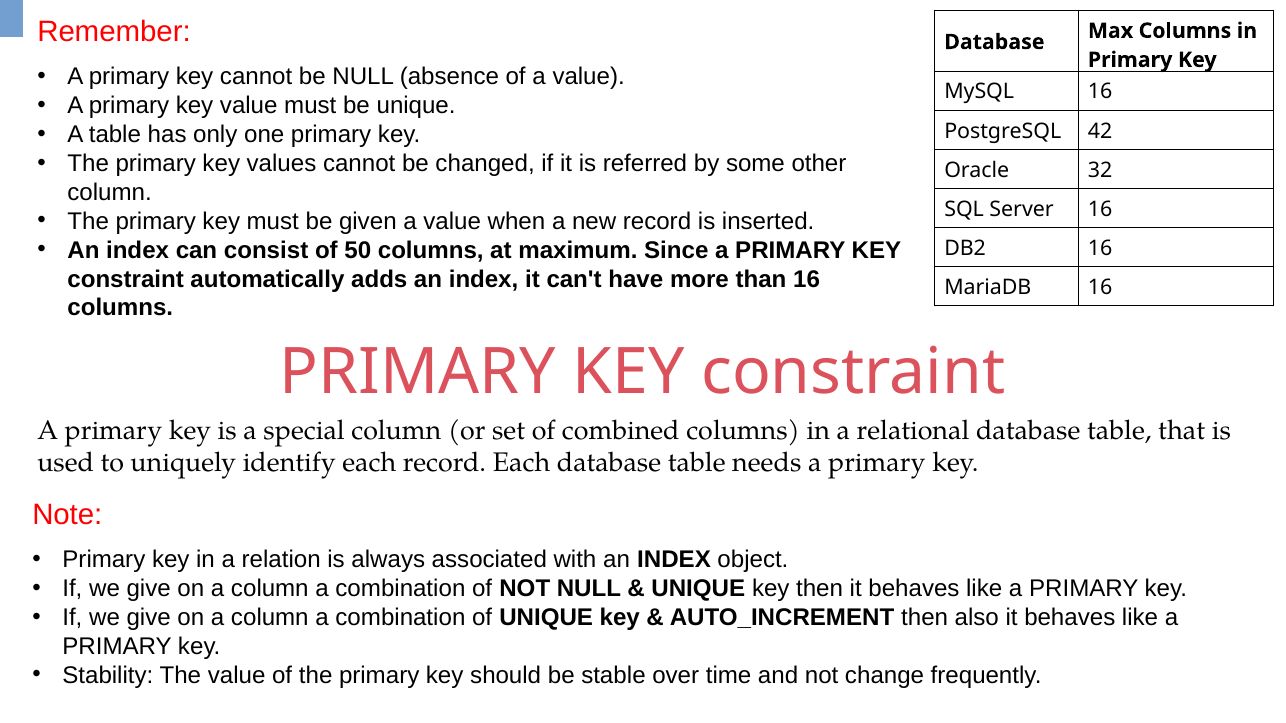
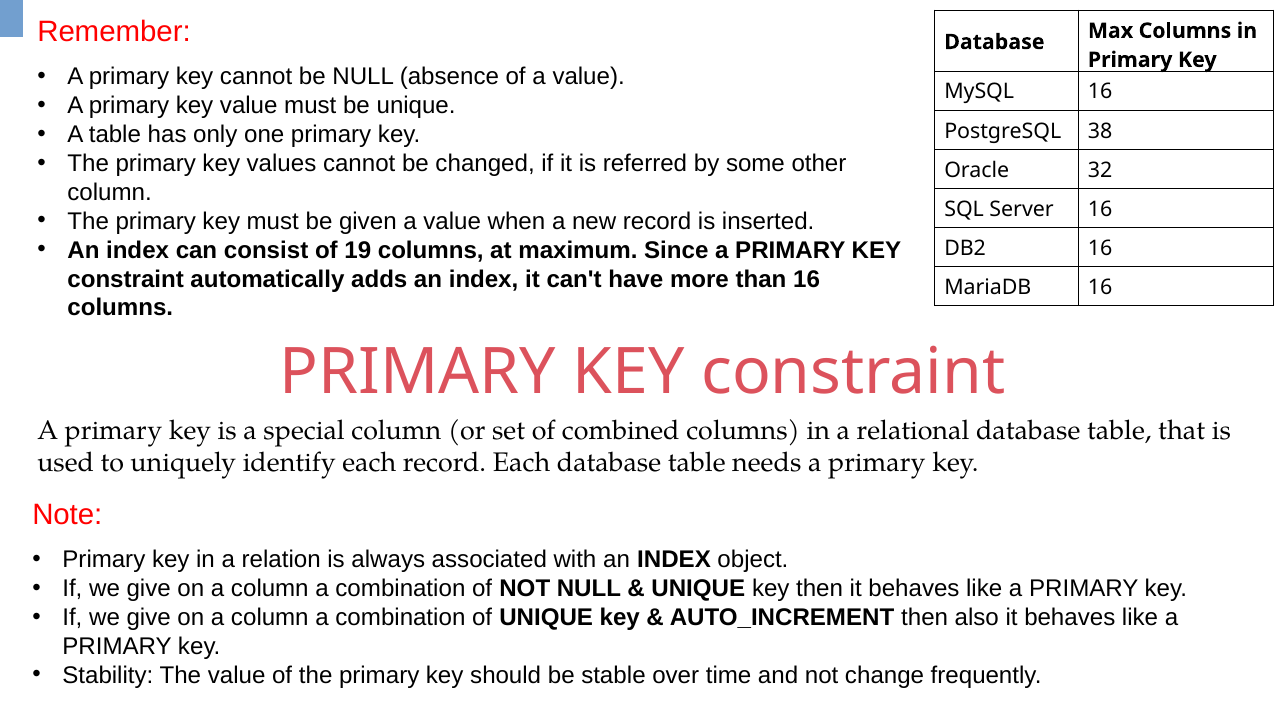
42: 42 -> 38
50: 50 -> 19
